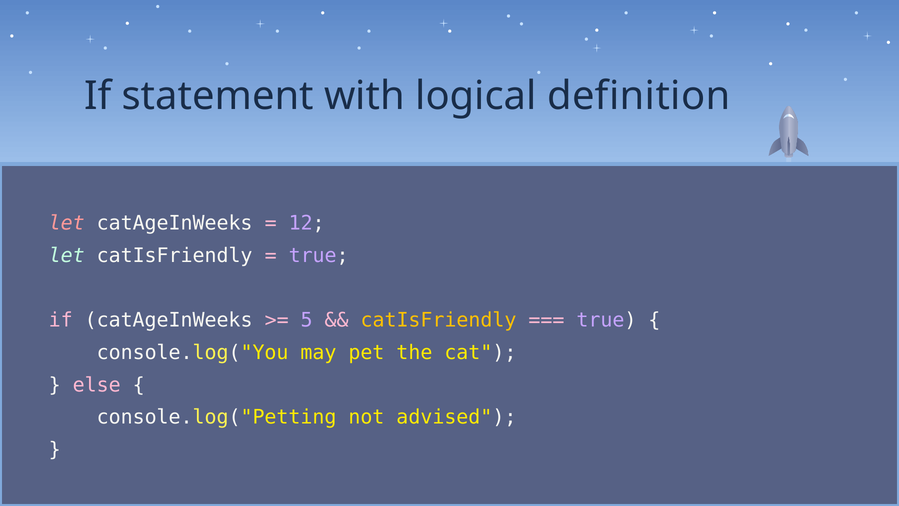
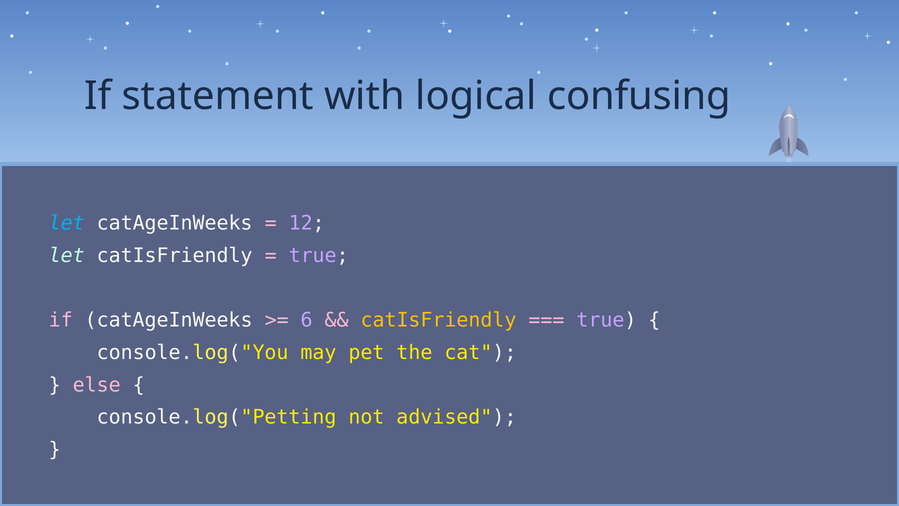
definition: definition -> confusing
let at (67, 223) colour: pink -> light blue
5: 5 -> 6
